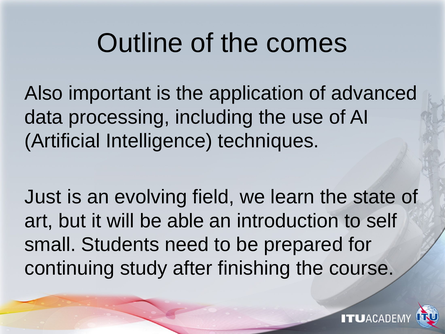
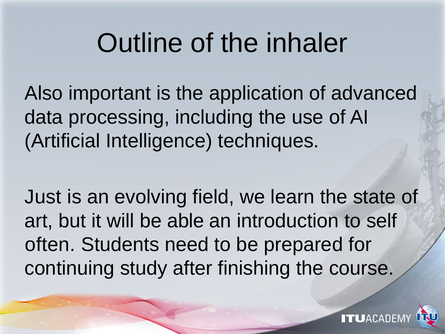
comes: comes -> inhaler
small: small -> often
